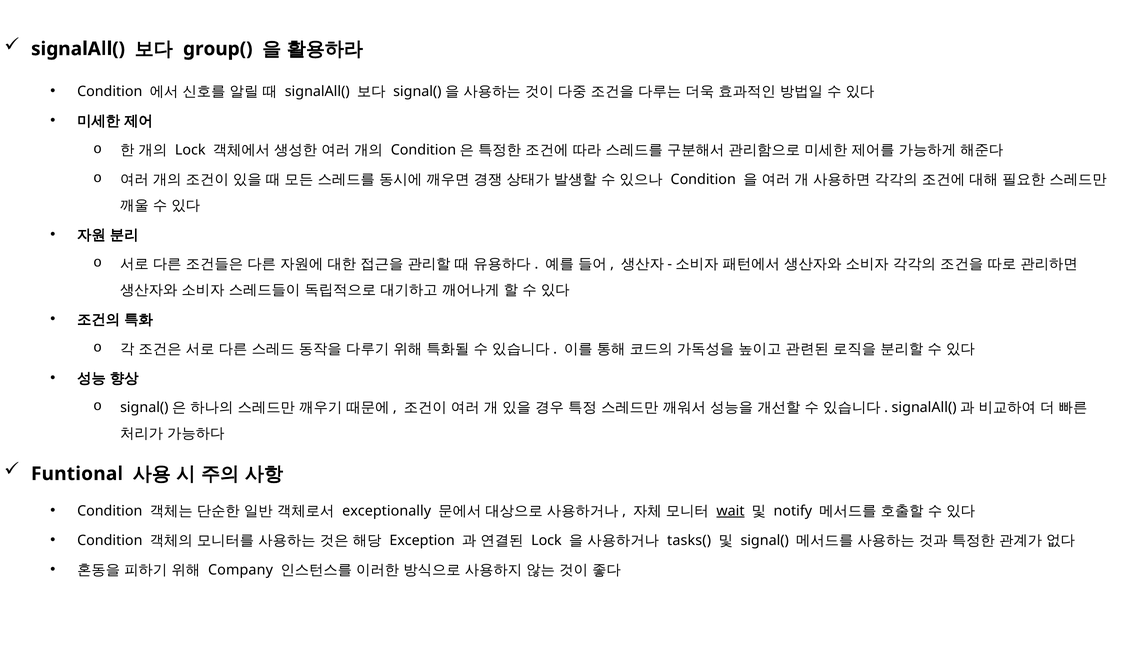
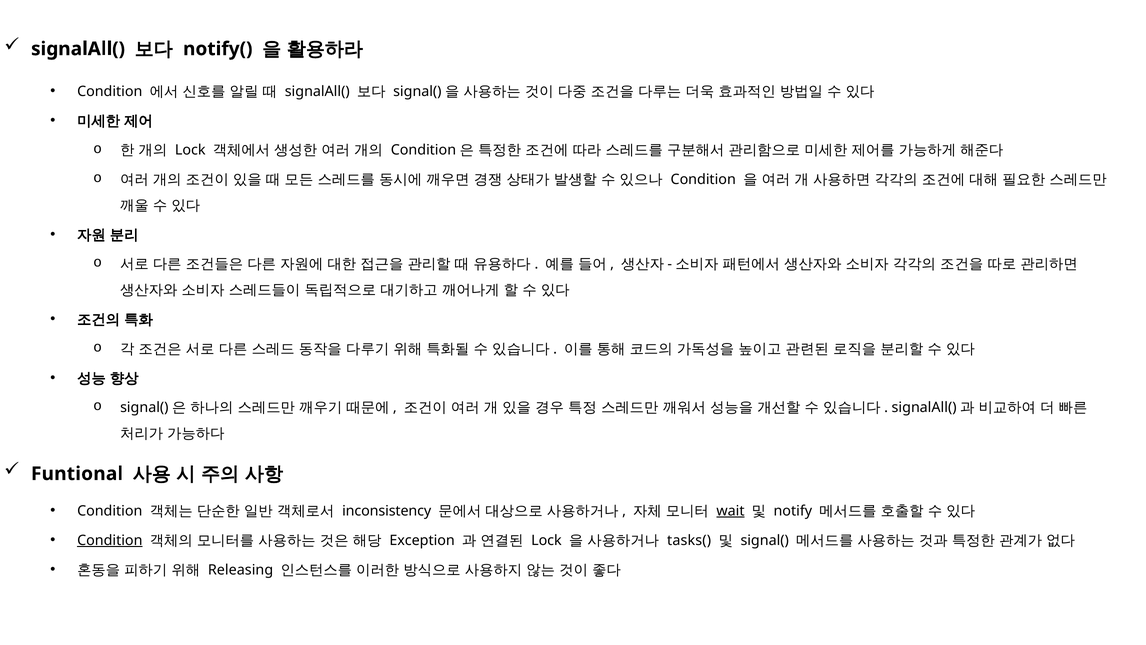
group(: group( -> notify(
exceptionally: exceptionally -> inconsistency
Condition at (110, 540) underline: none -> present
Company: Company -> Releasing
